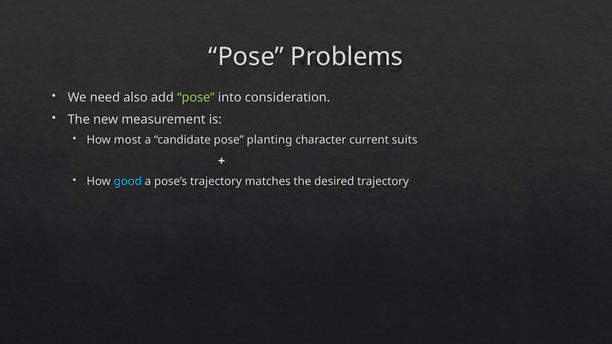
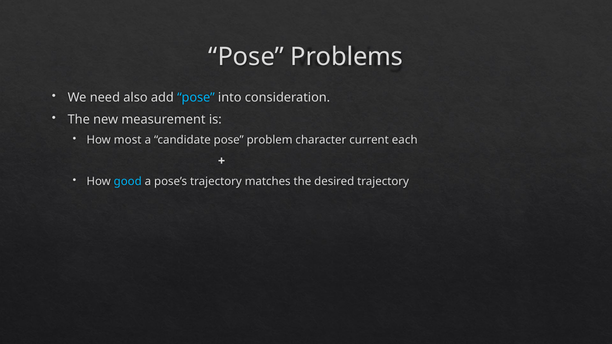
pose at (196, 98) colour: light green -> light blue
planting: planting -> problem
suits: suits -> each
